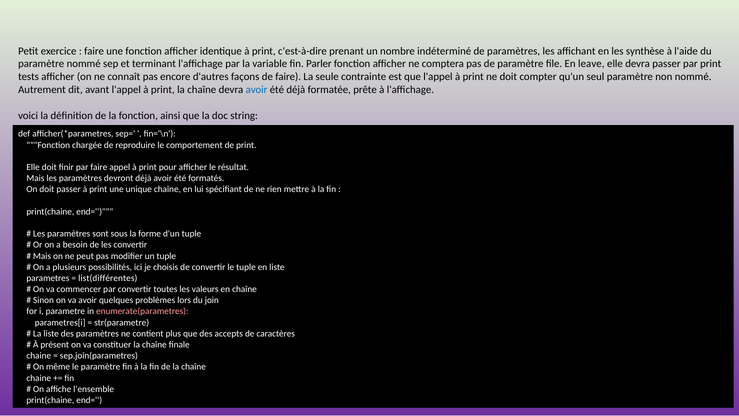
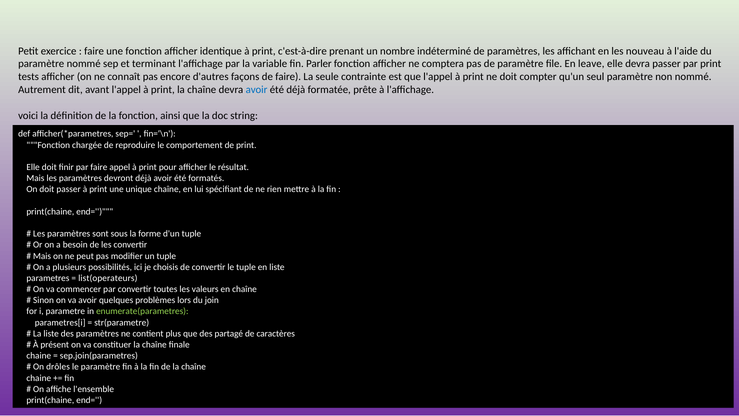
synthèse: synthèse -> nouveau
list(différentes: list(différentes -> list(operateurs
enumerate(parametres colour: pink -> light green
accepts: accepts -> partagé
même: même -> drôles
